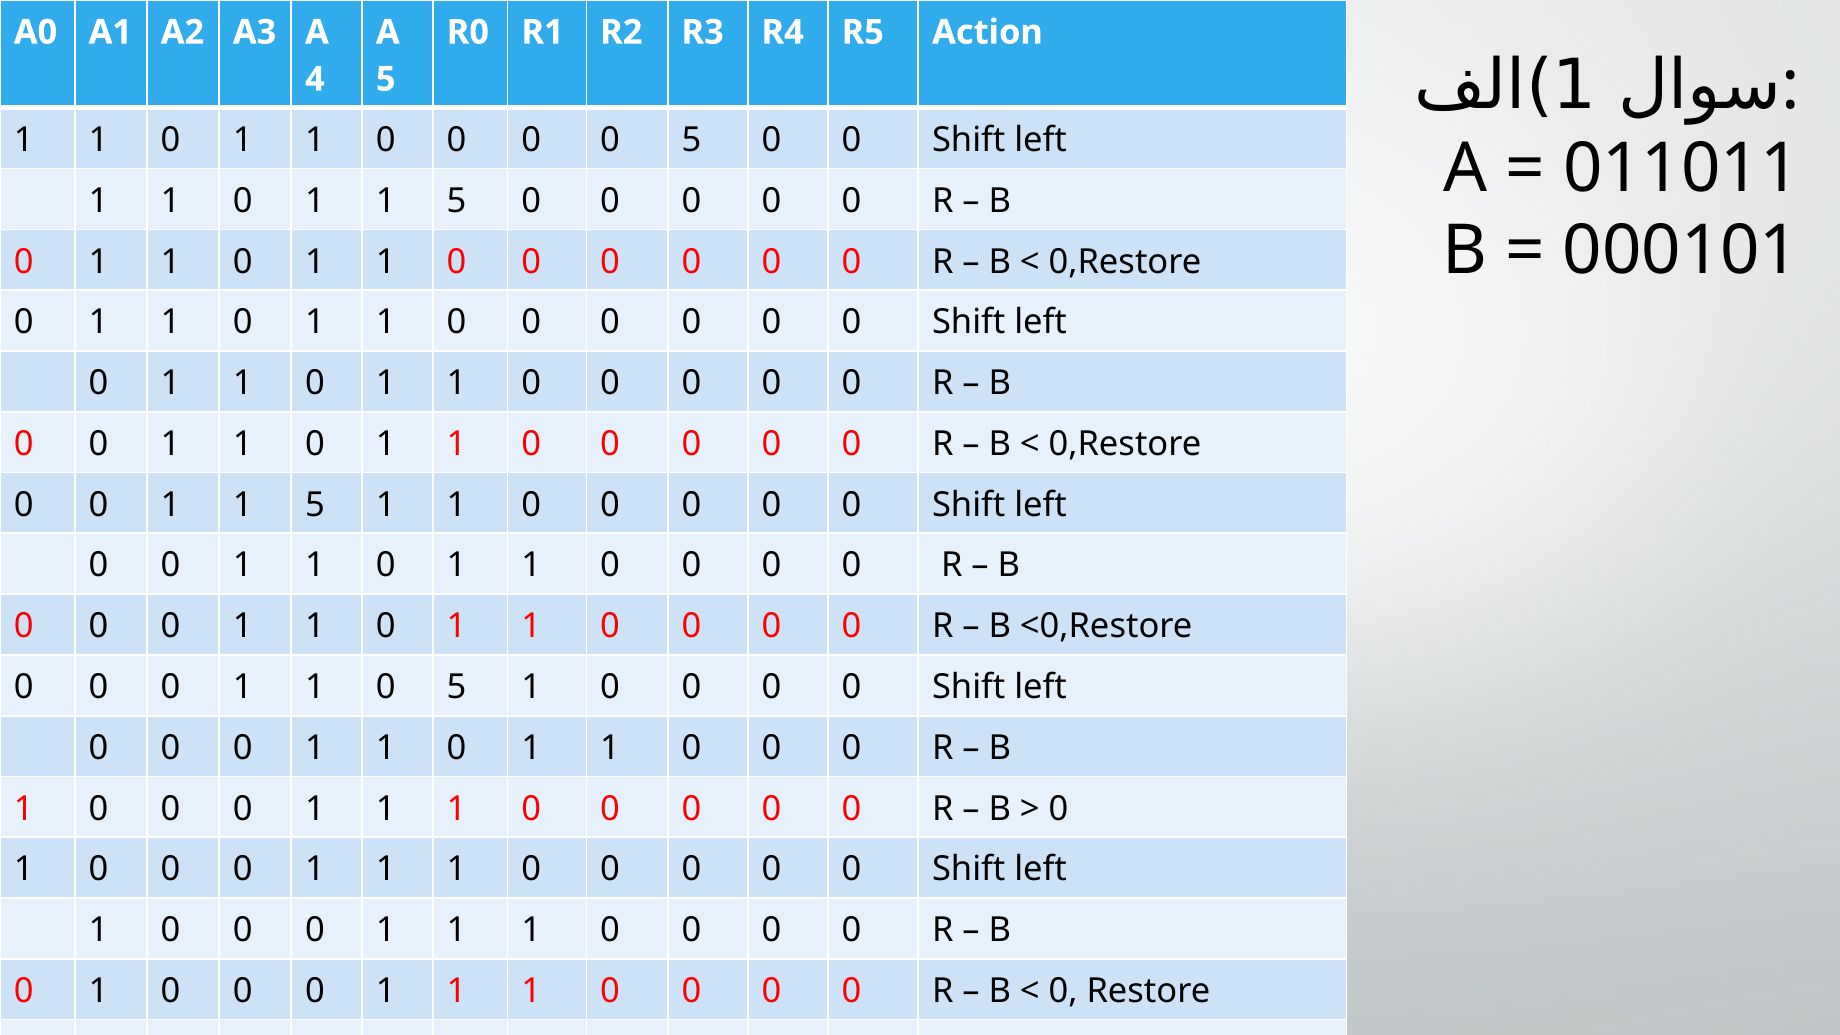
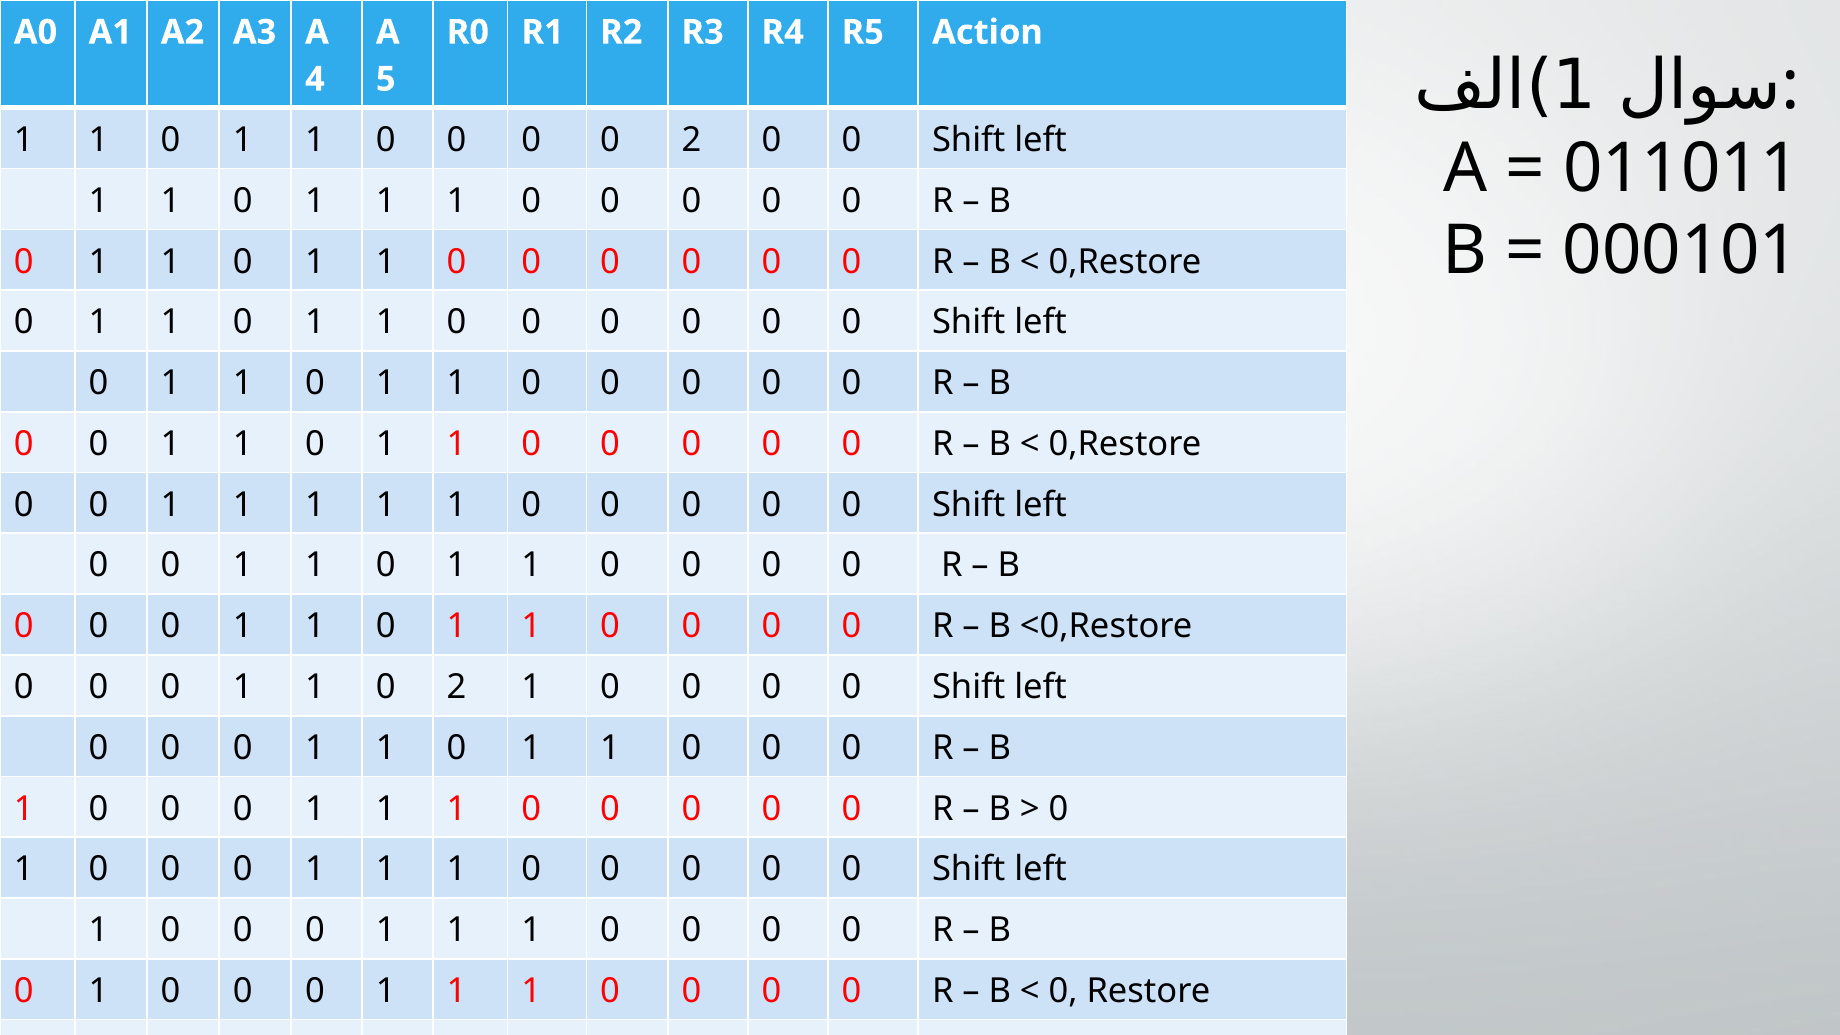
0 0 5: 5 -> 2
5 at (457, 201): 5 -> 1
5 at (315, 505): 5 -> 1
1 0 5: 5 -> 2
